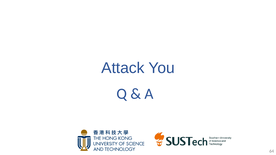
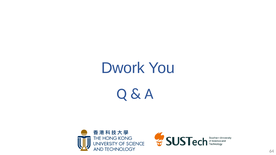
Attack: Attack -> Dwork
